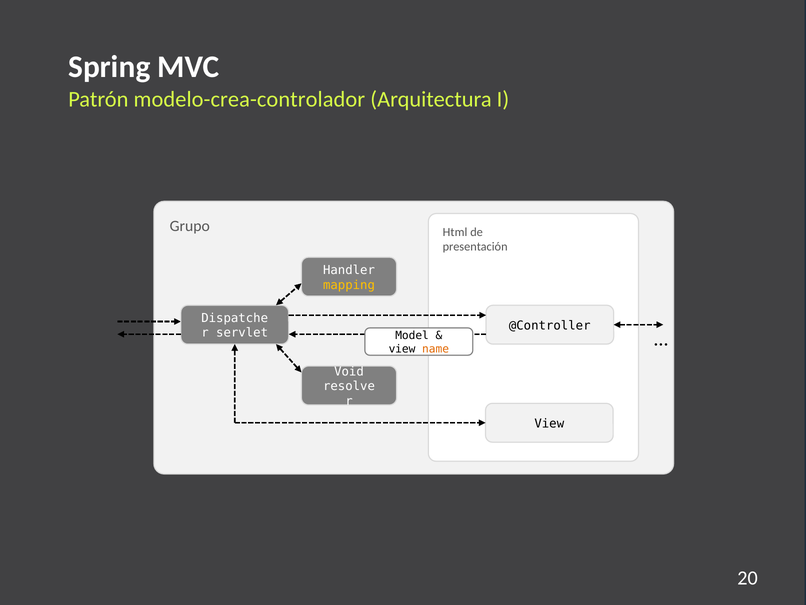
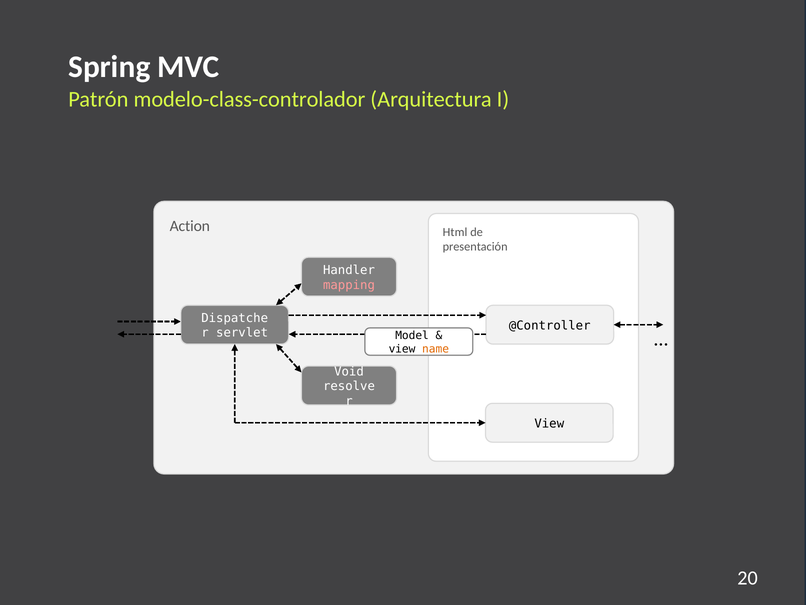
modelo-crea-controlador: modelo-crea-controlador -> modelo-class-controlador
Grupo: Grupo -> Action
mapping colour: yellow -> pink
